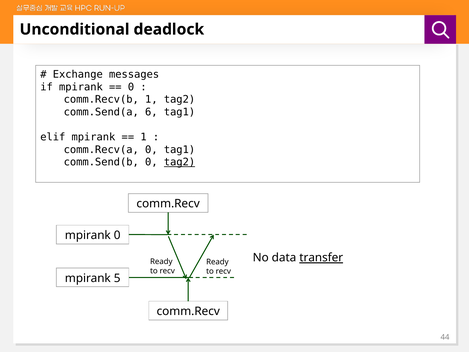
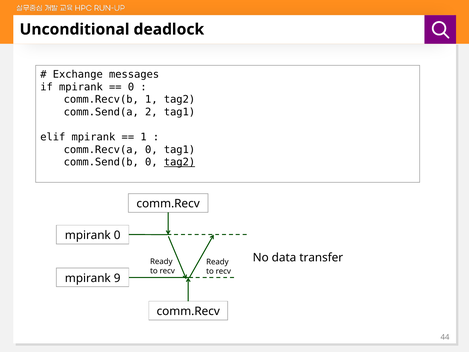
6: 6 -> 2
transfer underline: present -> none
5: 5 -> 9
